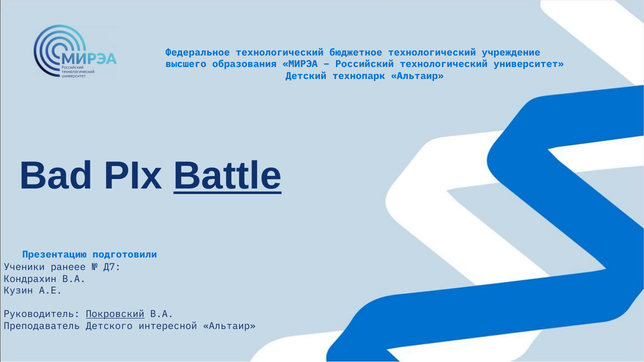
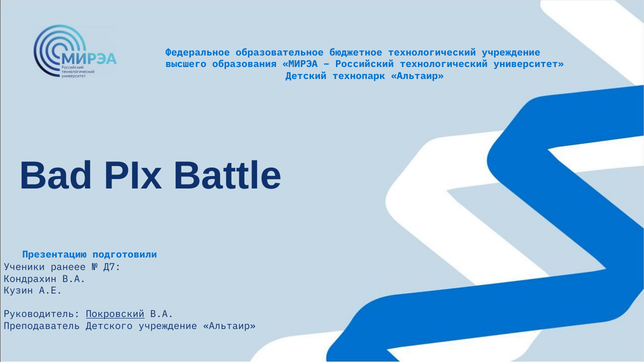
Федеральное технологический: технологический -> образовательное
Battle underline: present -> none
Детского интересной: интересной -> учреждение
